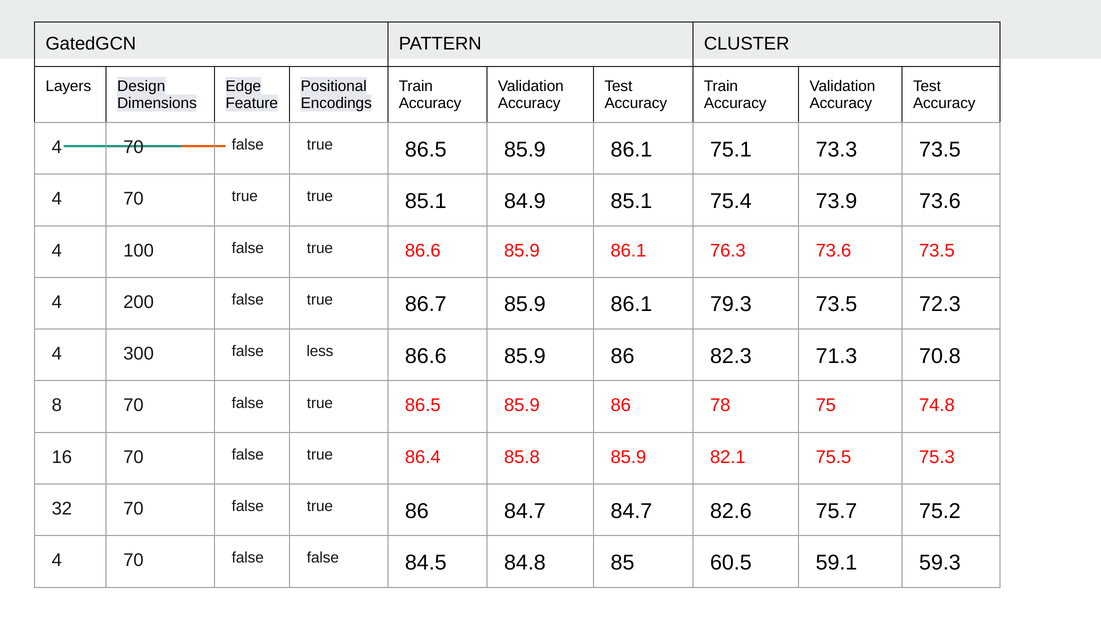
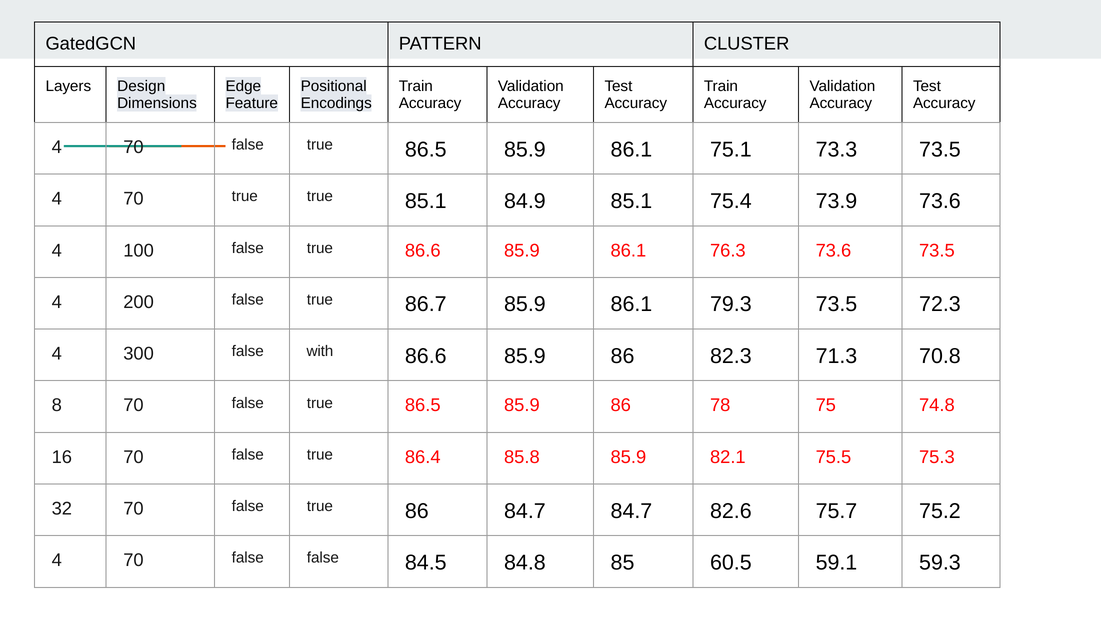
less: less -> with
